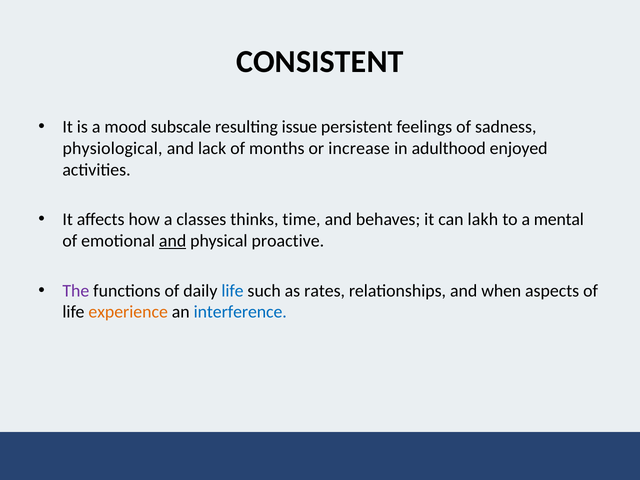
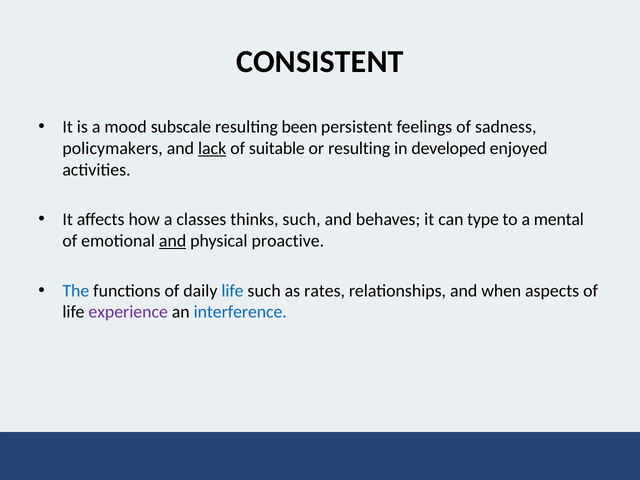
issue: issue -> been
physiological: physiological -> policymakers
lack underline: none -> present
months: months -> suitable
or increase: increase -> resulting
adulthood: adulthood -> developed
thinks time: time -> such
lakh: lakh -> type
The colour: purple -> blue
experience colour: orange -> purple
